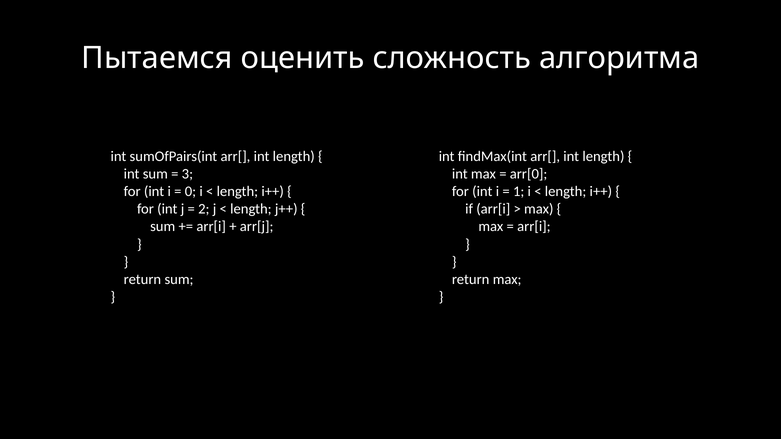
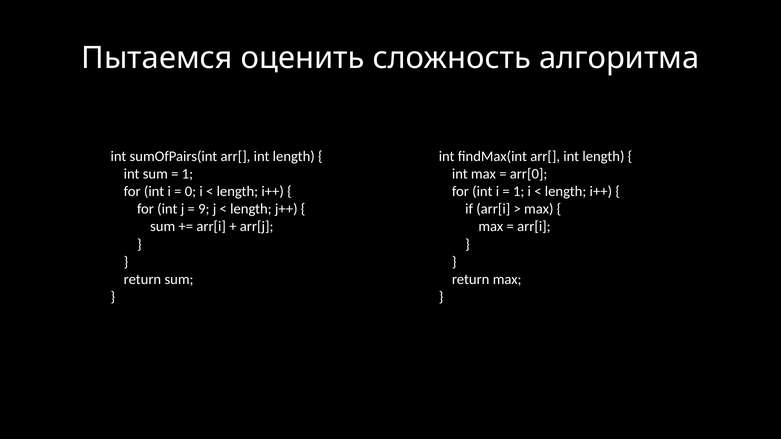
3 at (187, 174): 3 -> 1
2: 2 -> 9
